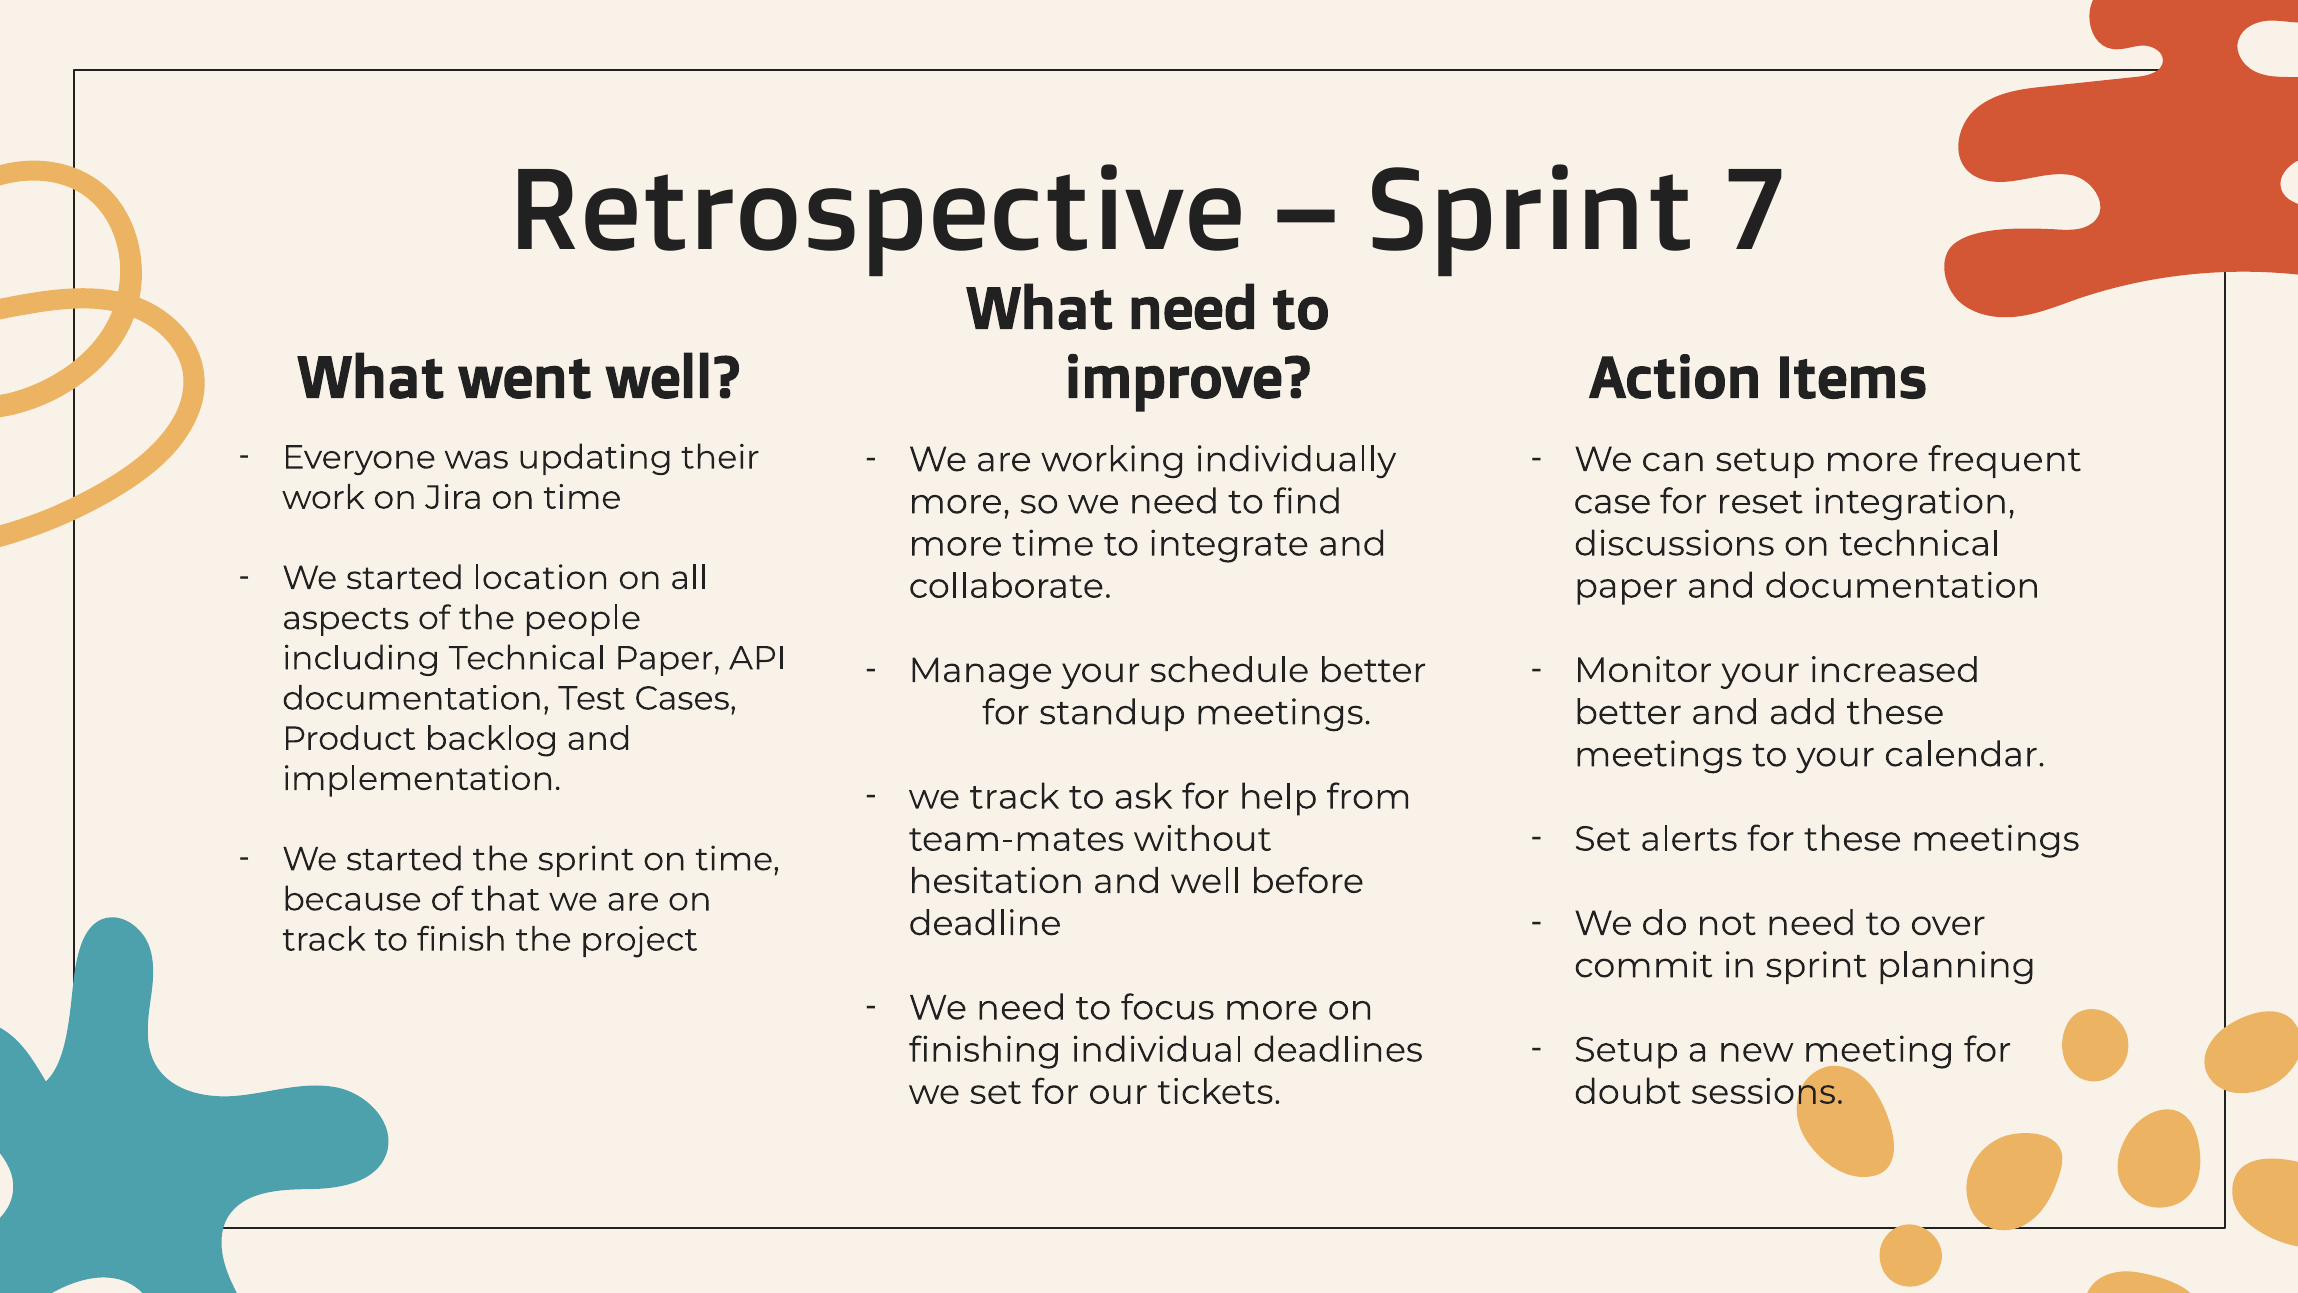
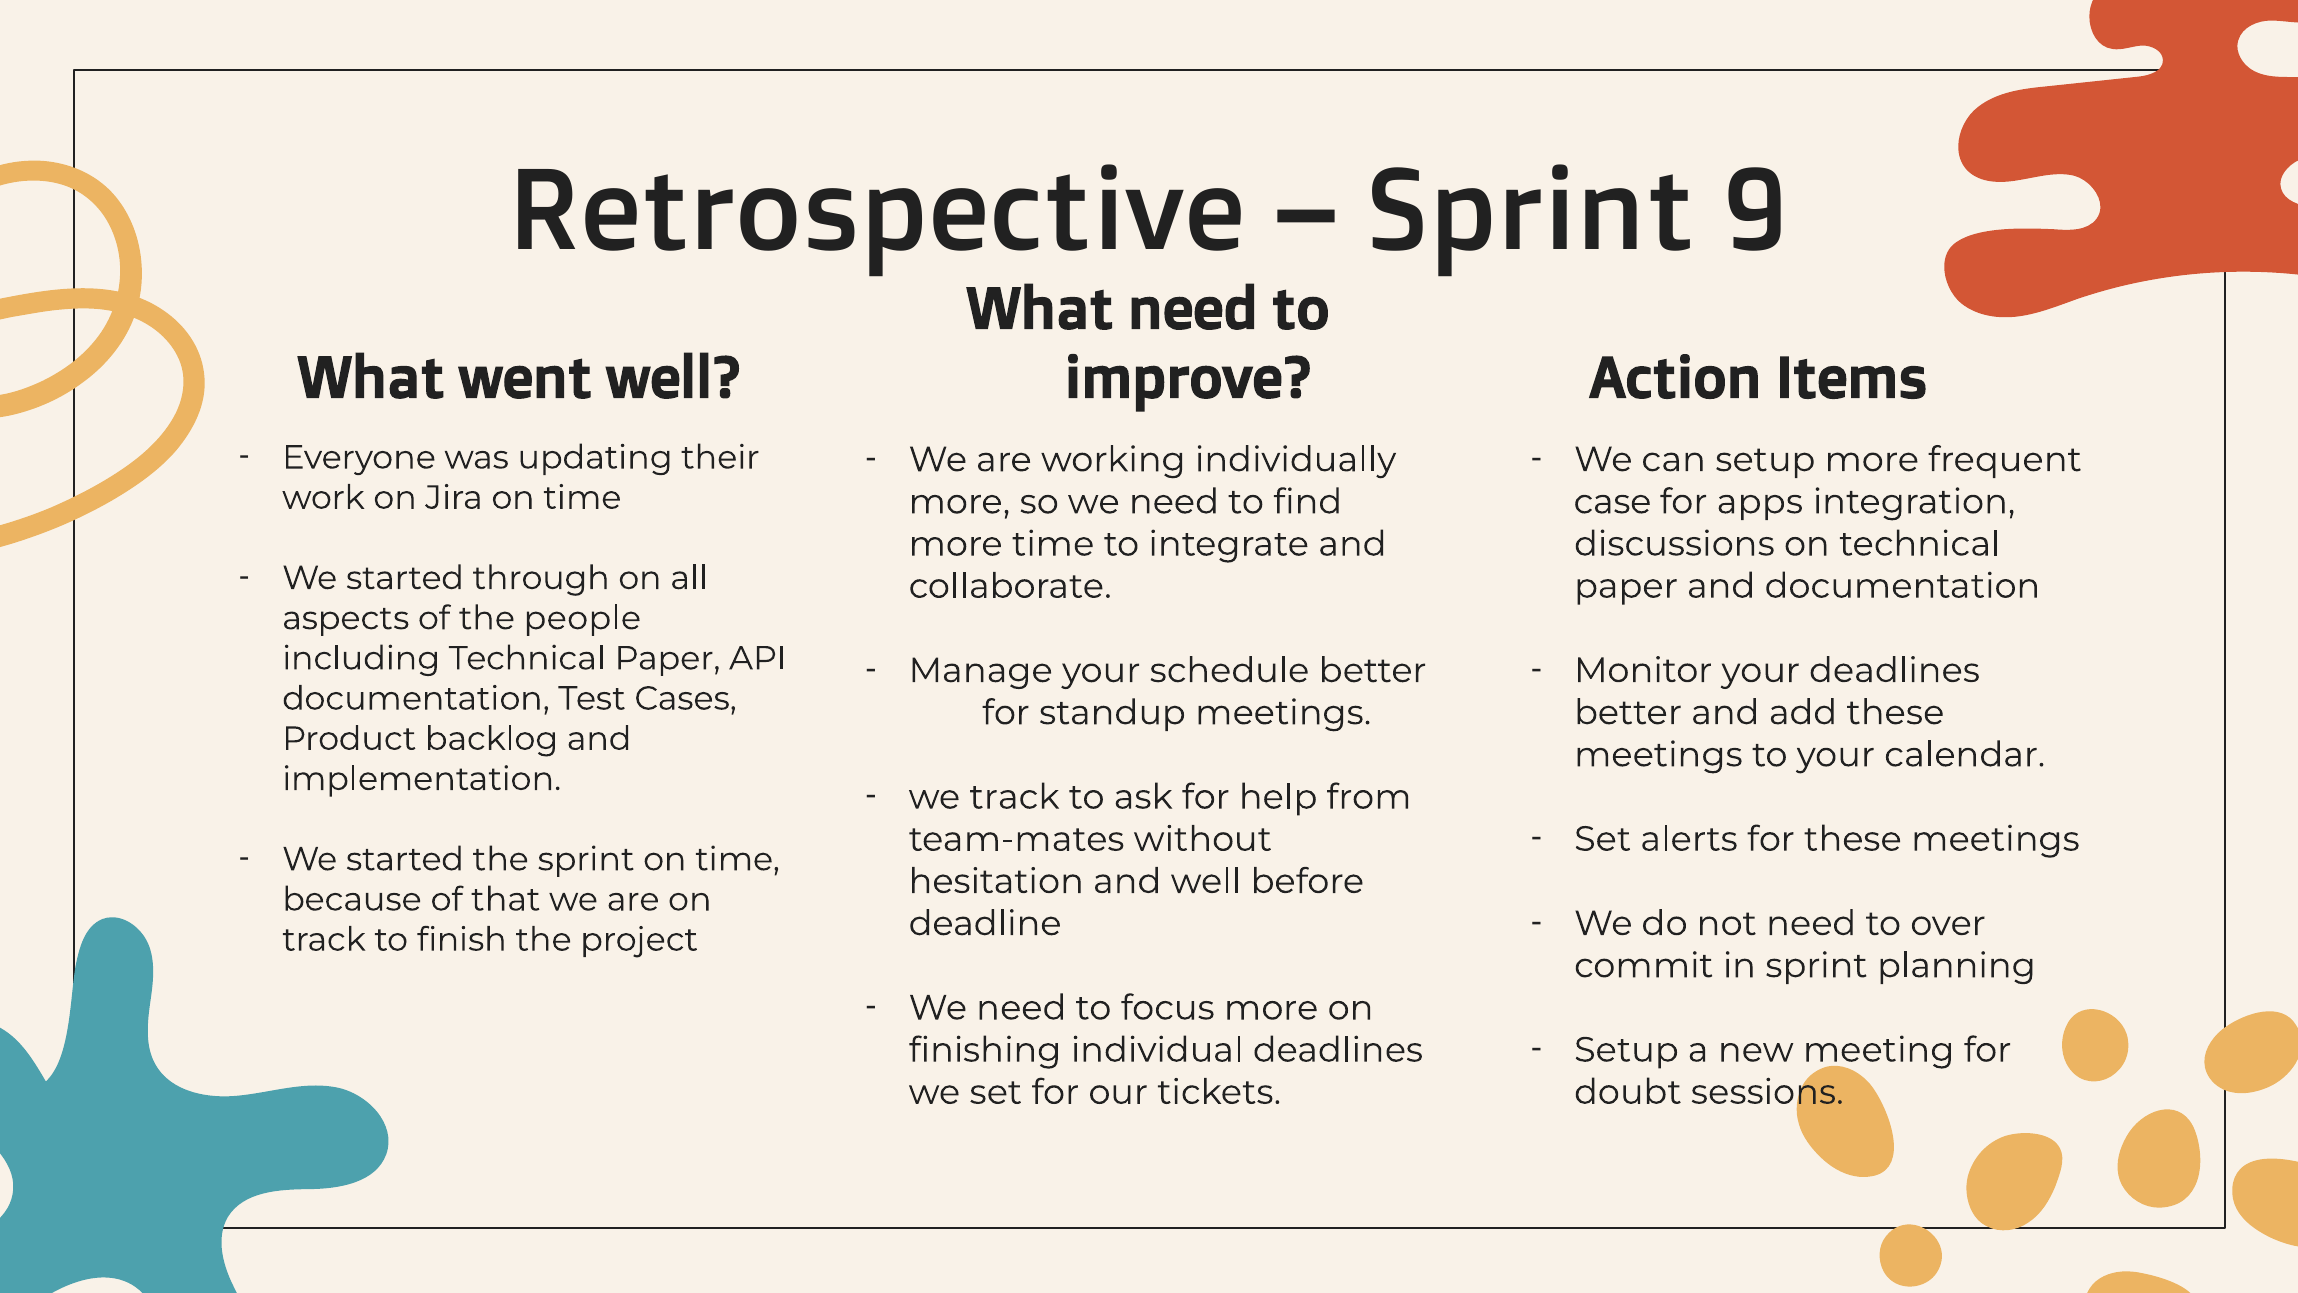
7: 7 -> 9
reset: reset -> apps
location: location -> through
your increased: increased -> deadlines
